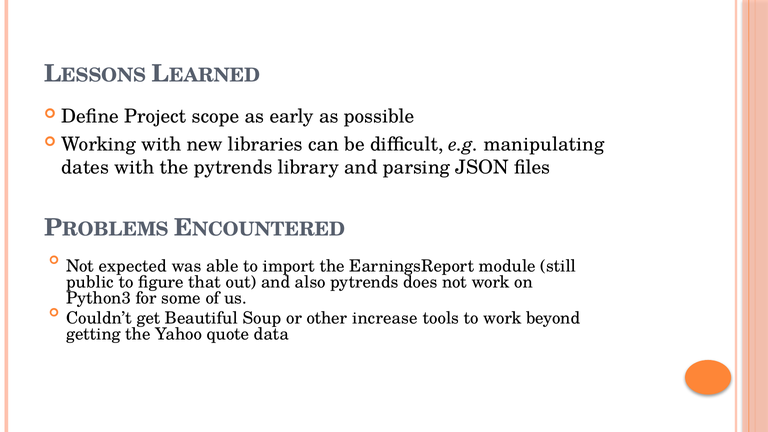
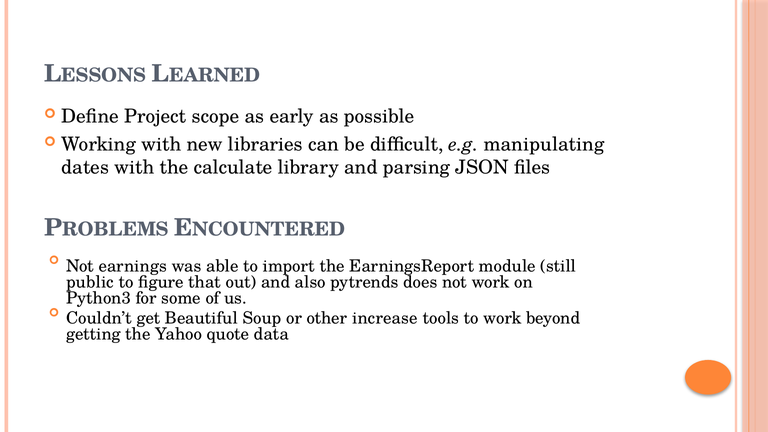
the pytrends: pytrends -> calculate
expected: expected -> earnings
